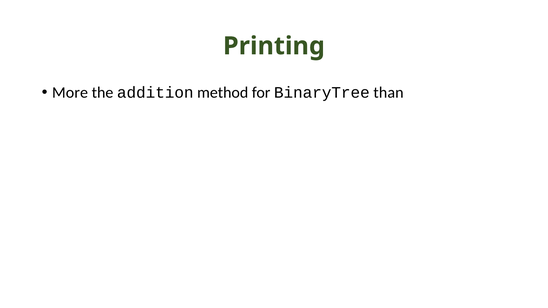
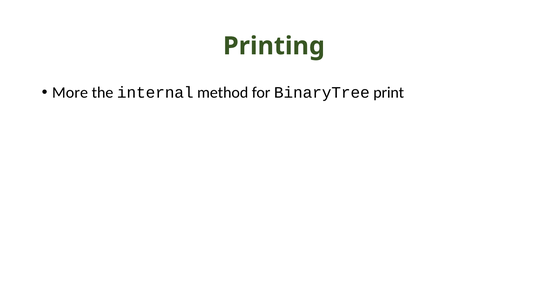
addition: addition -> internal
than: than -> print
